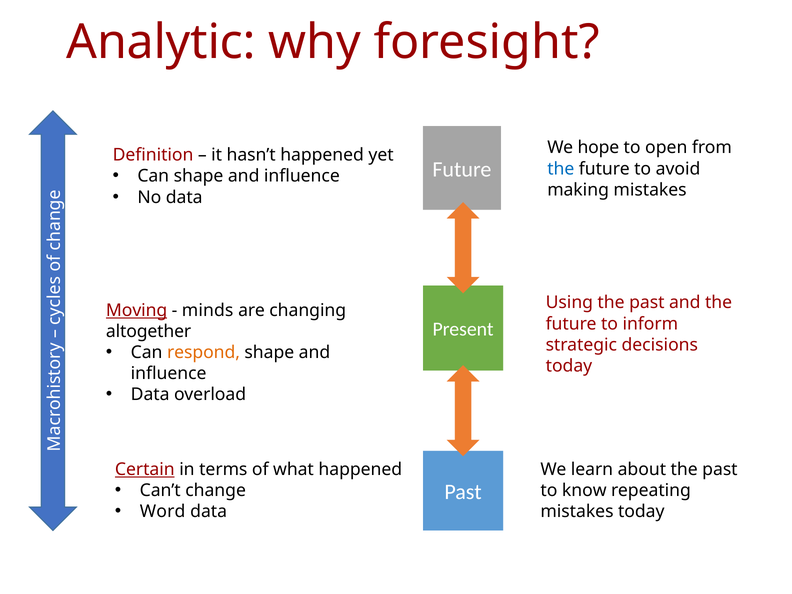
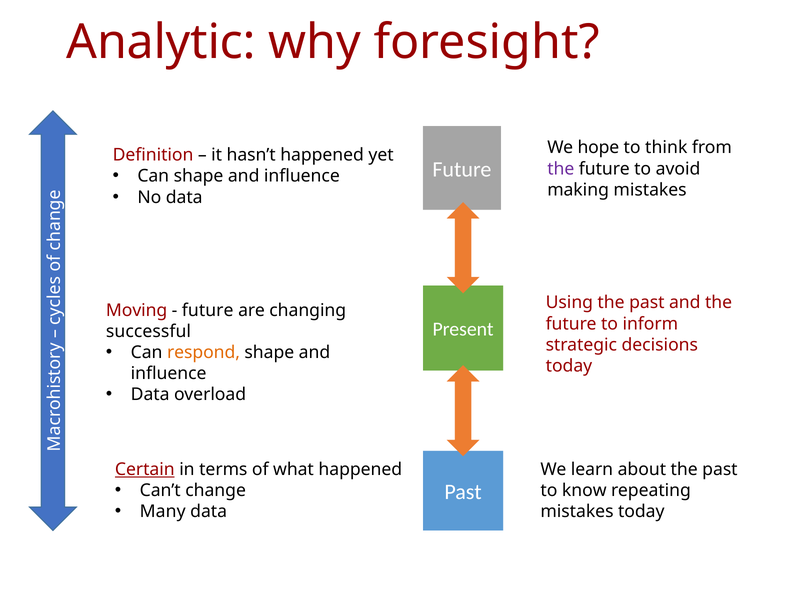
open: open -> think
the at (561, 169) colour: blue -> purple
Moving underline: present -> none
minds at (208, 310): minds -> future
altogether: altogether -> successful
Word: Word -> Many
